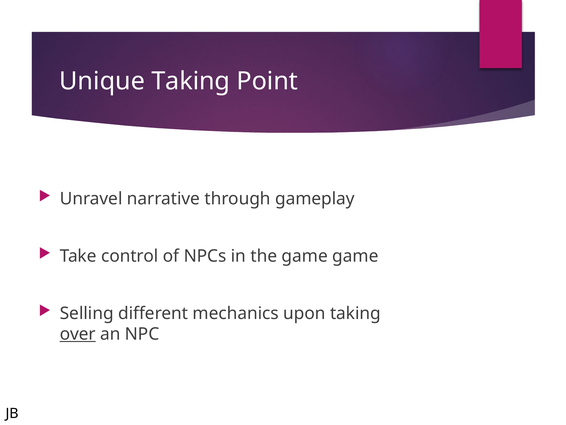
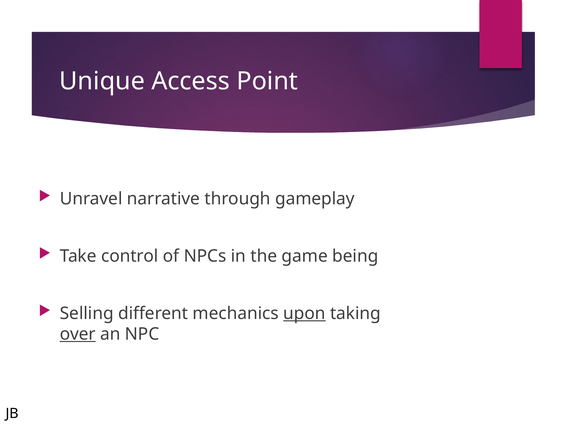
Unique Taking: Taking -> Access
game game: game -> being
upon underline: none -> present
